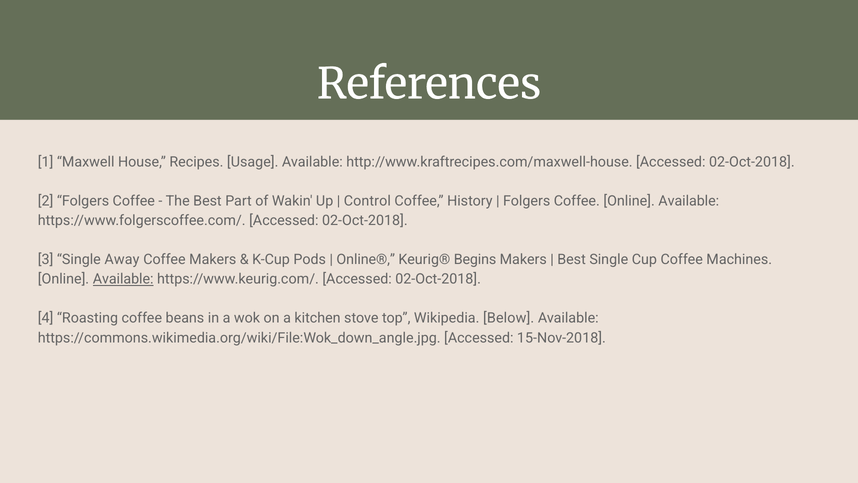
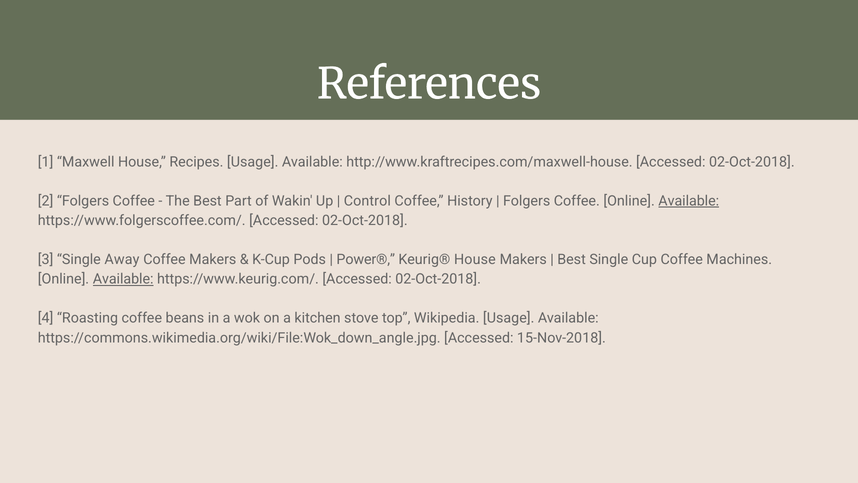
Available at (689, 201) underline: none -> present
Online®: Online® -> Power®
Keurig® Begins: Begins -> House
Wikipedia Below: Below -> Usage
